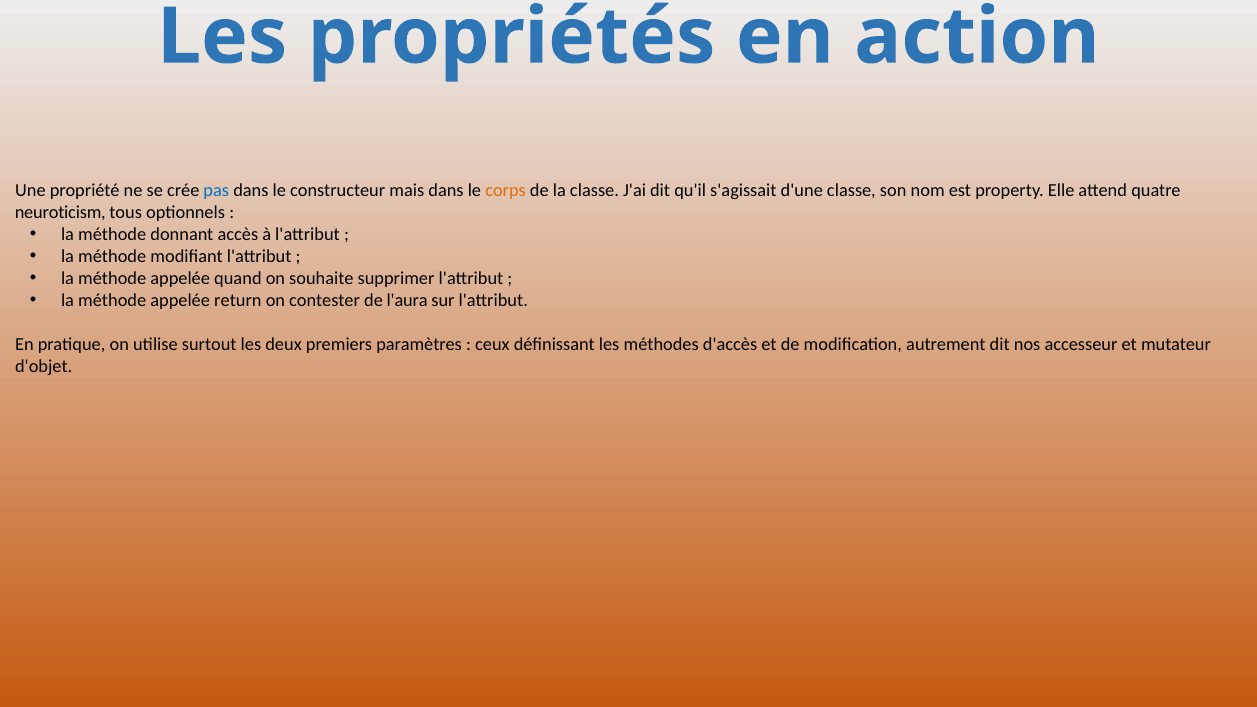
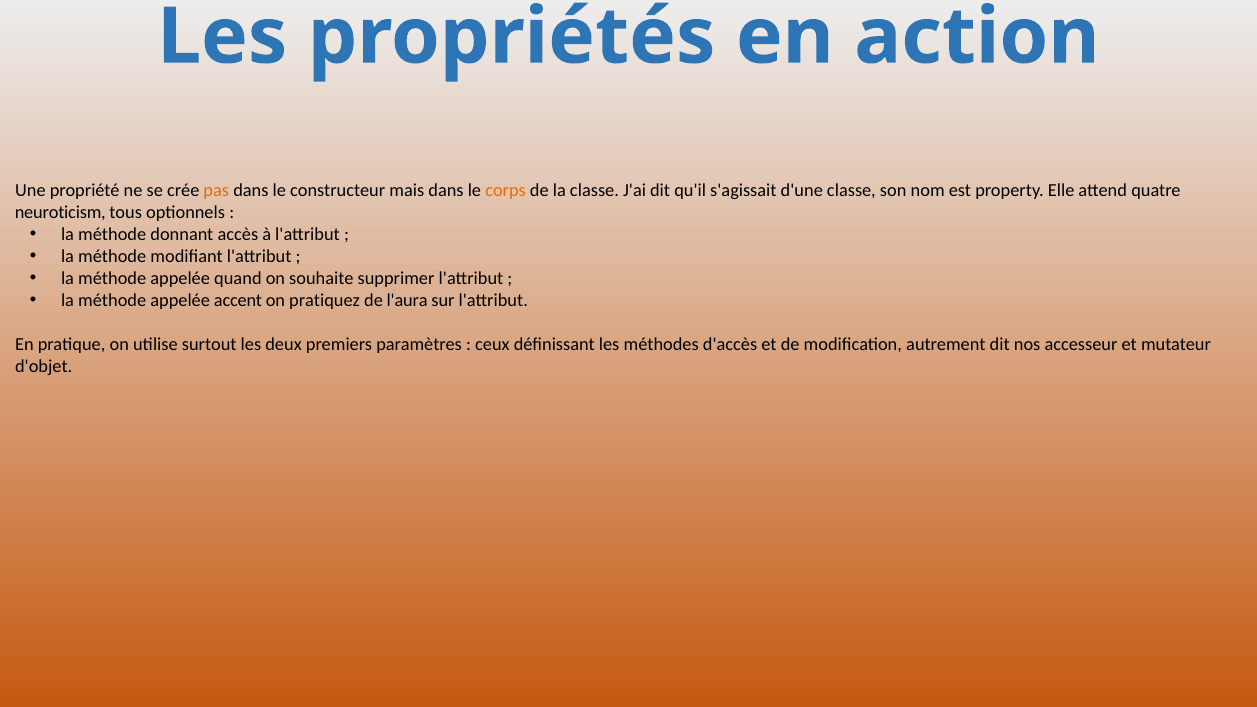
pas colour: blue -> orange
return: return -> accent
contester: contester -> pratiquez
